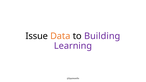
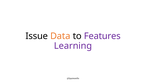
Building: Building -> Features
